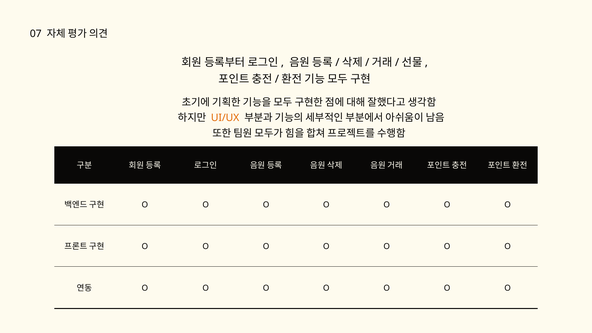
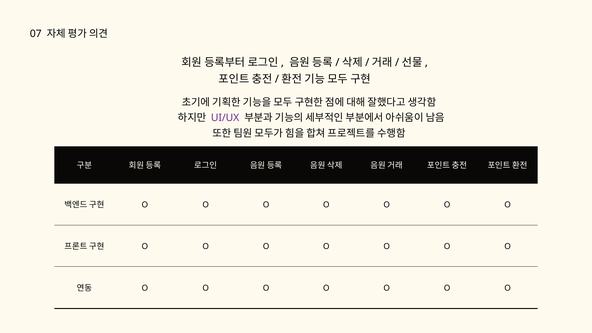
UI/UX colour: orange -> purple
